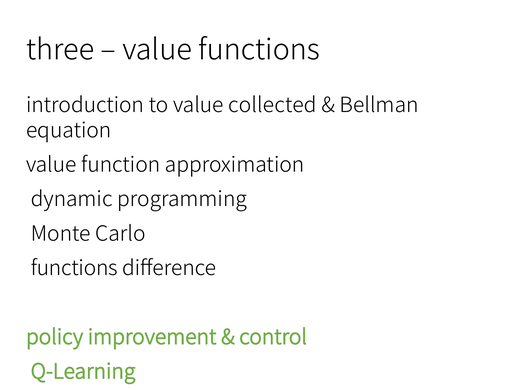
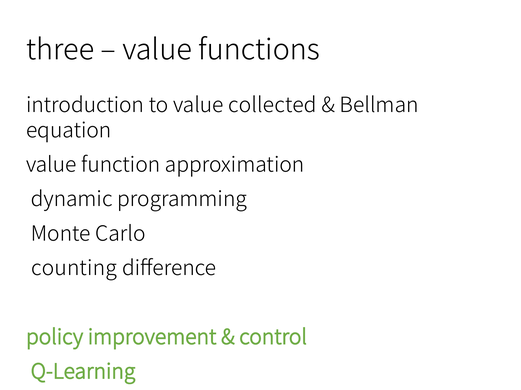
functions at (74, 269): functions -> counting
